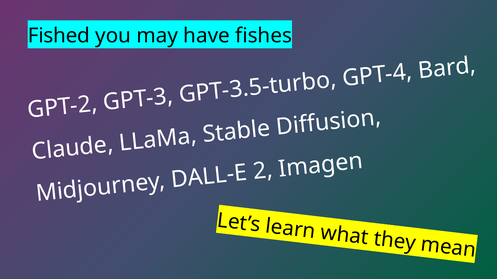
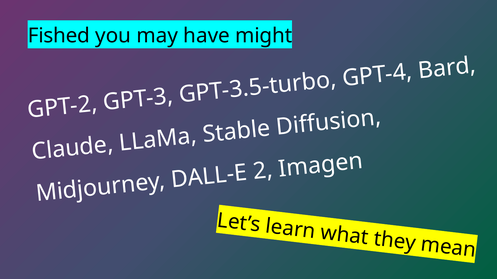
fishes: fishes -> might
